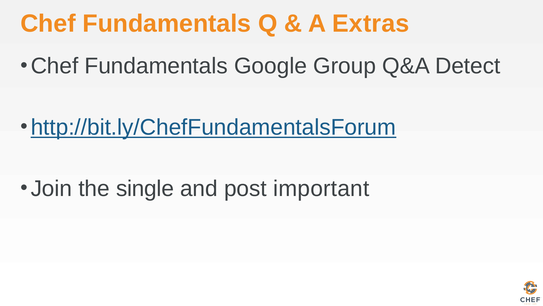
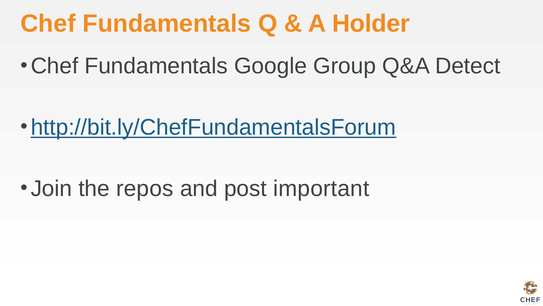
Extras: Extras -> Holder
single: single -> repos
